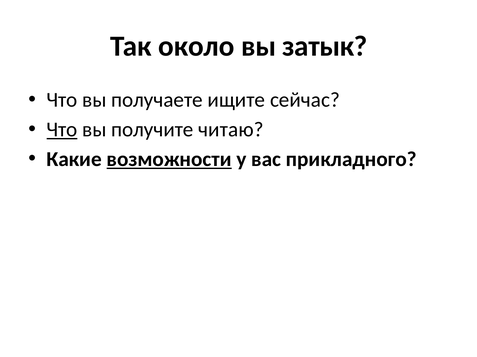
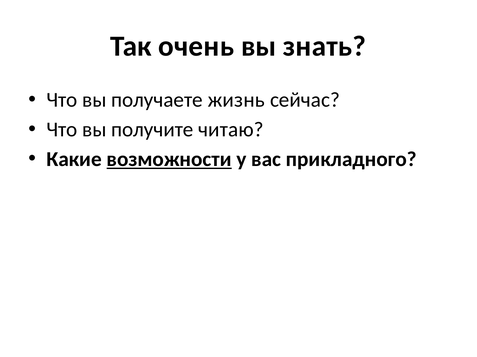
около: около -> очень
затык: затык -> знать
ищите: ищите -> жизнь
Что at (62, 130) underline: present -> none
